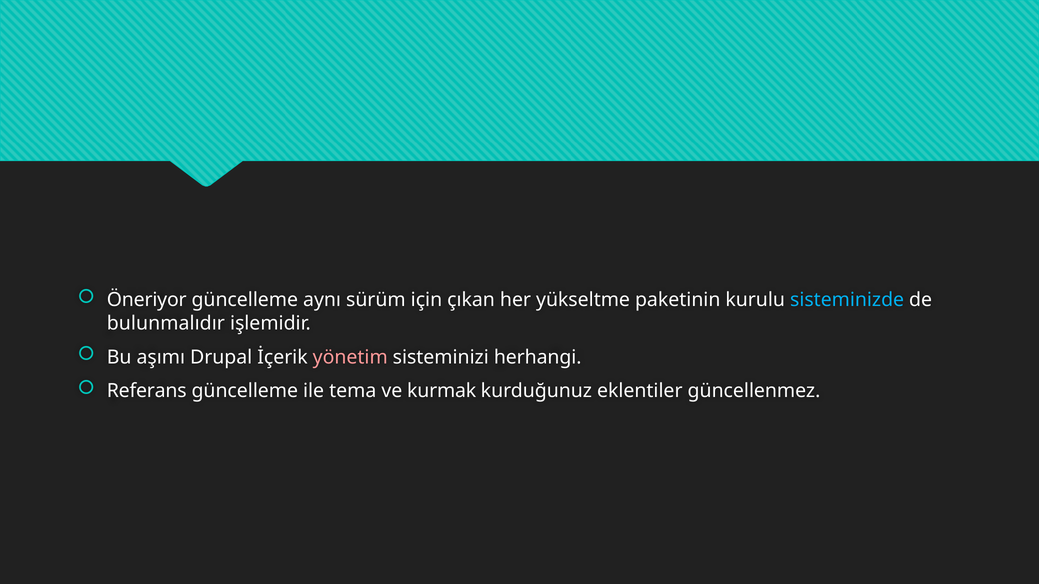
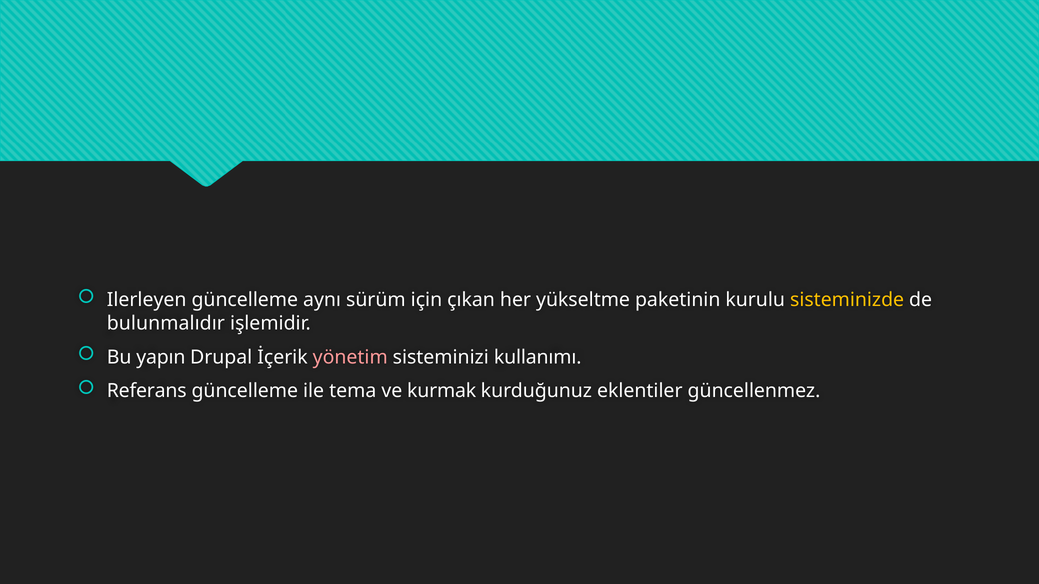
Öneriyor: Öneriyor -> Ilerleyen
sisteminizde colour: light blue -> yellow
aşımı: aşımı -> yapın
herhangi: herhangi -> kullanımı
